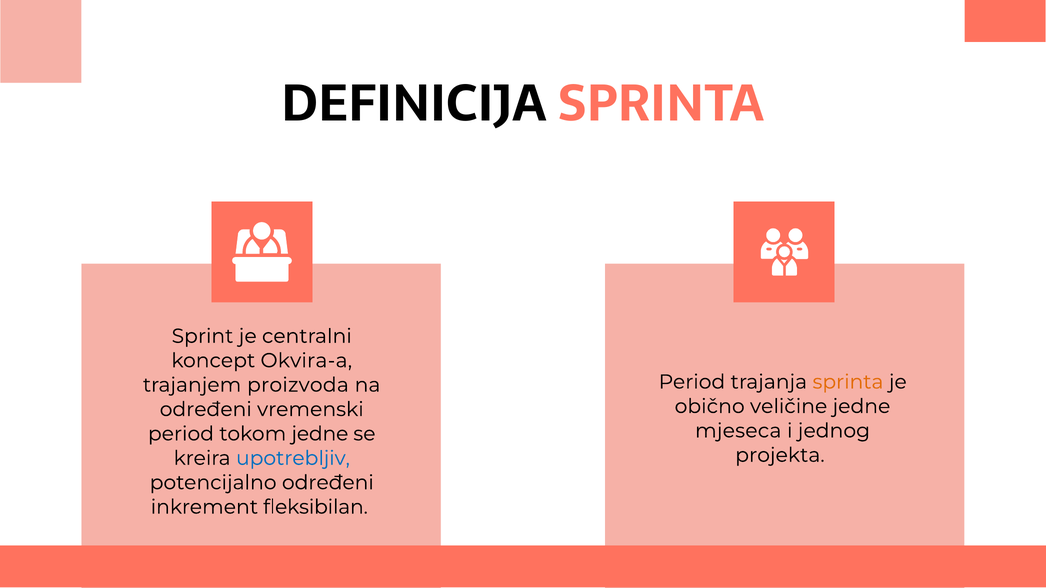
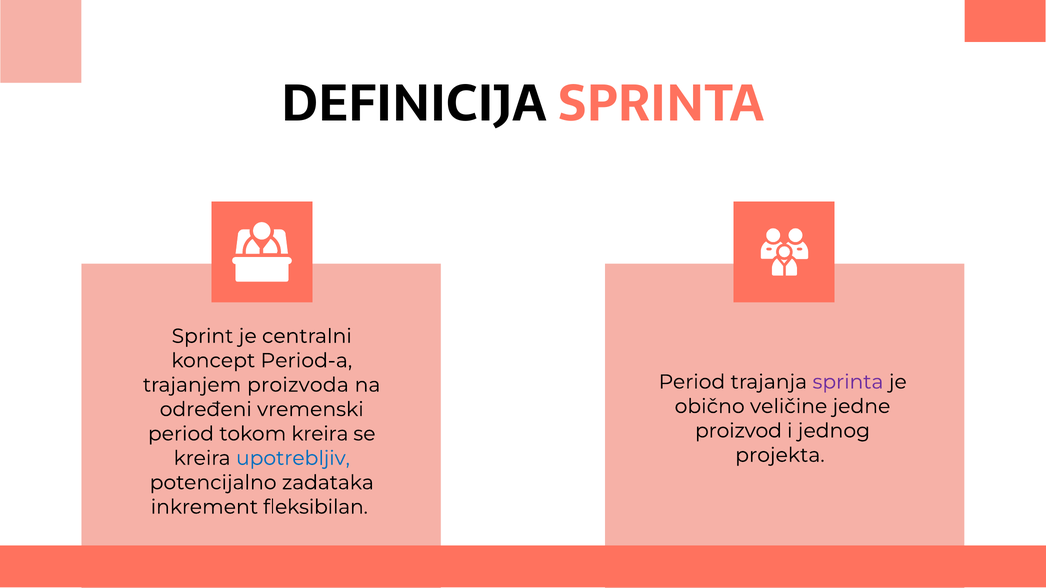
Okvira-a: Okvira-a -> Period-a
sprinta at (848, 382) colour: orange -> purple
mjeseca: mjeseca -> proizvod
tokom jedne: jedne -> kreira
potencijalno određeni: određeni -> zadataka
